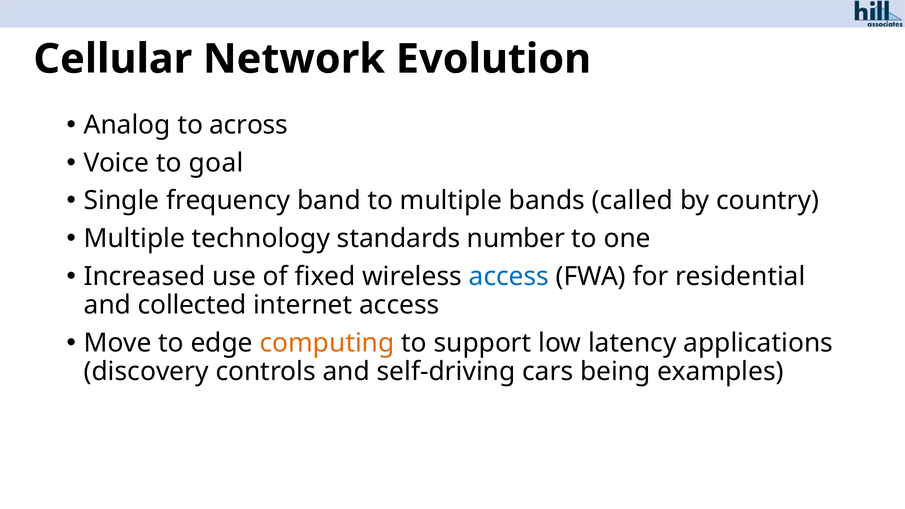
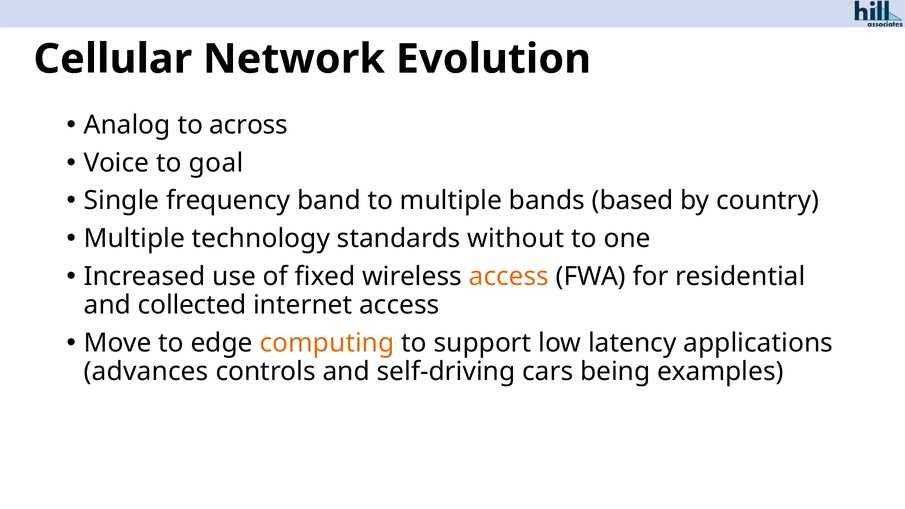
called: called -> based
number: number -> without
access at (509, 277) colour: blue -> orange
discovery: discovery -> advances
